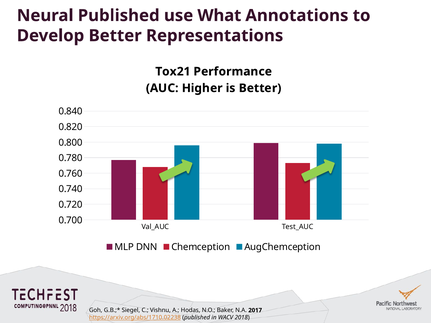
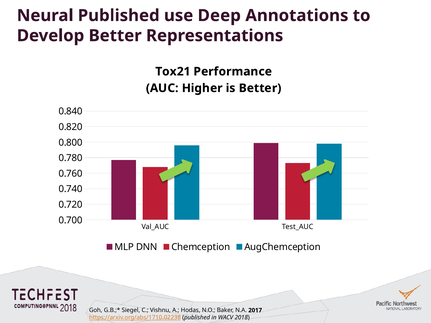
What: What -> Deep
